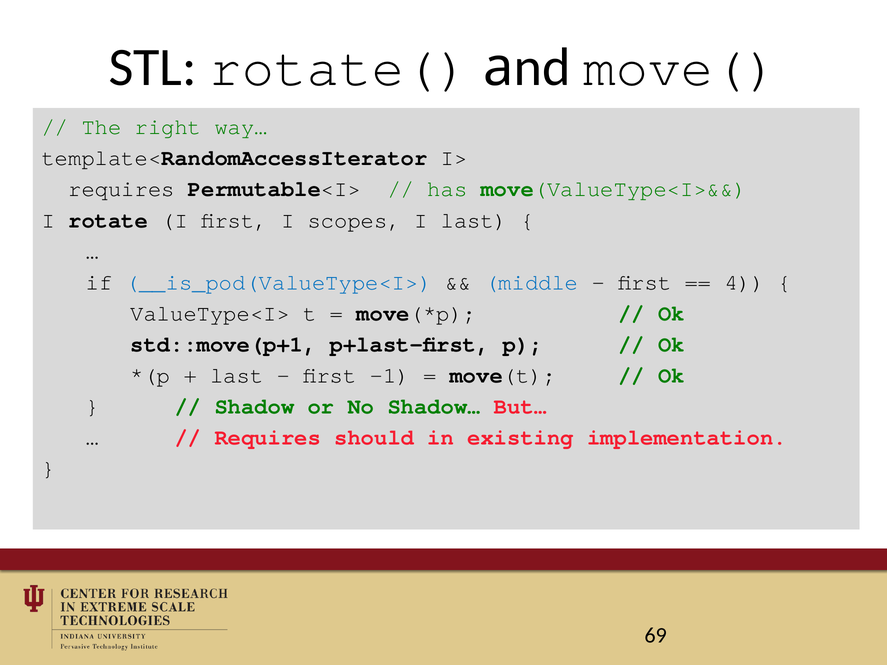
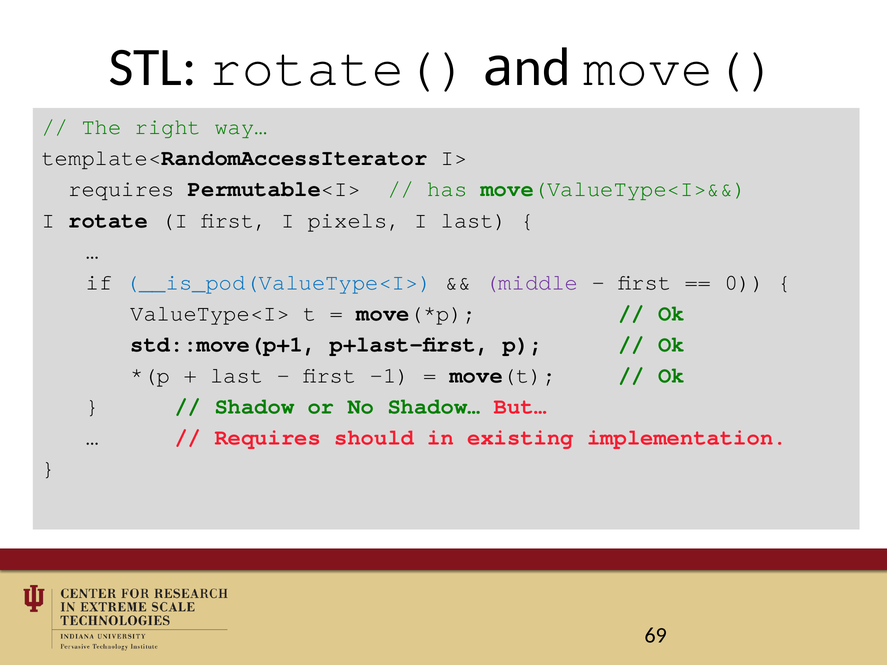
scopes: scopes -> pixels
middle colour: blue -> purple
4: 4 -> 0
